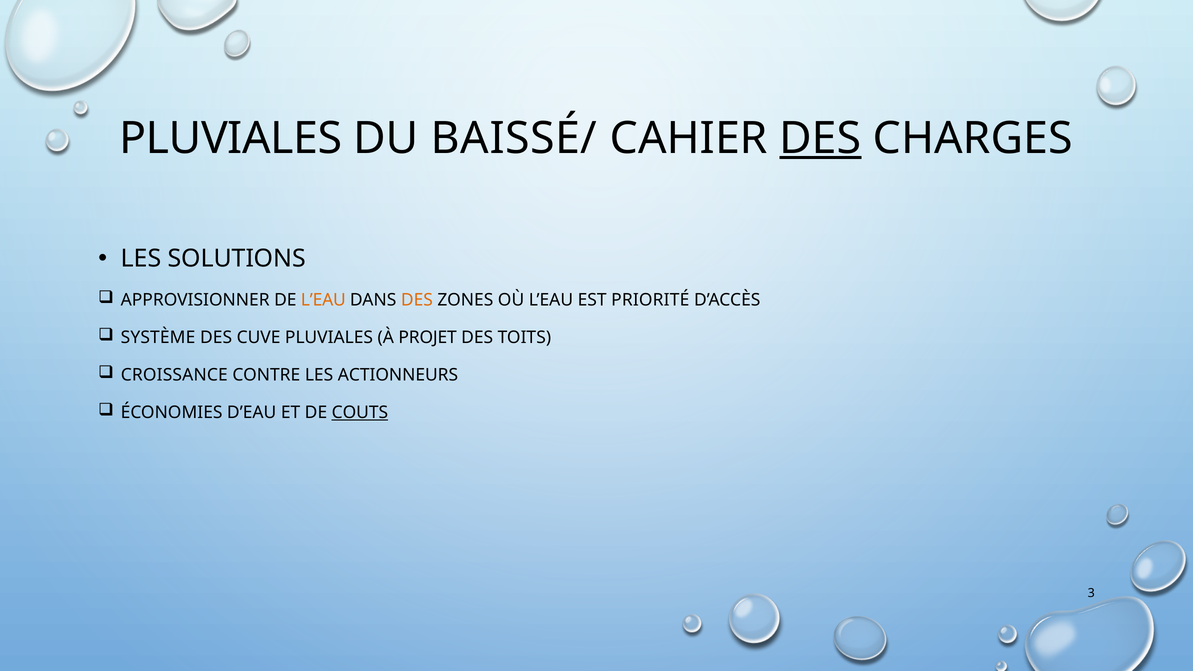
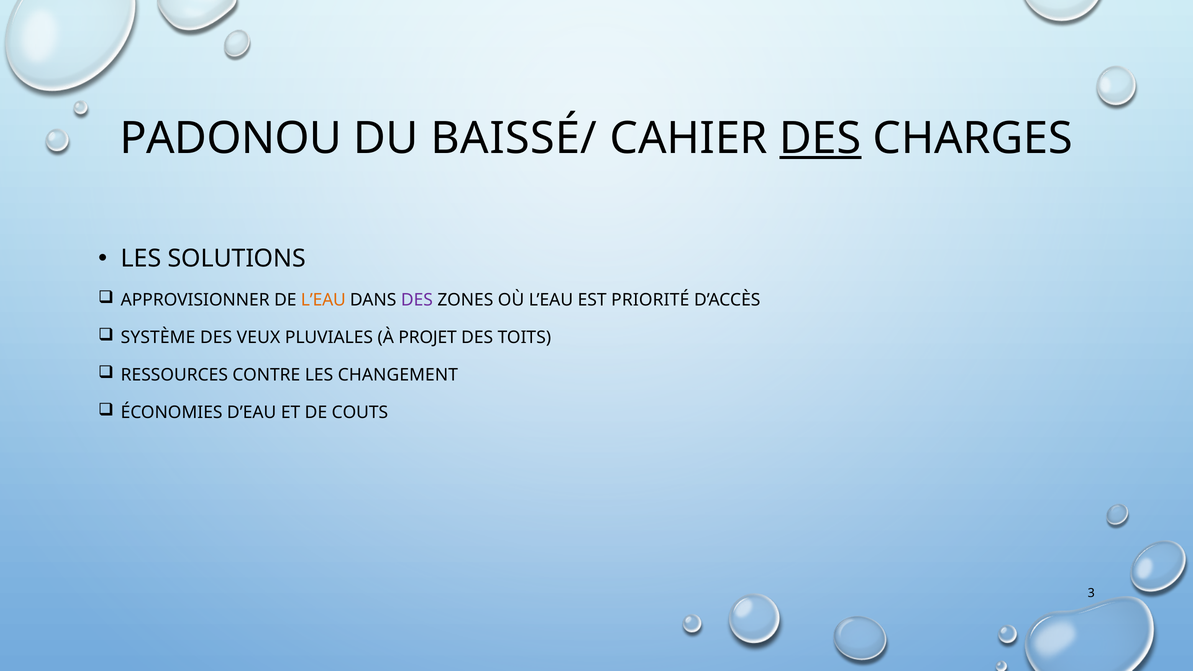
PLUVIALES at (231, 138): PLUVIALES -> PADONOU
DES at (417, 300) colour: orange -> purple
CUVE: CUVE -> VEUX
CROISSANCE: CROISSANCE -> RESSOURCES
ACTIONNEURS: ACTIONNEURS -> CHANGEMENT
COUTS underline: present -> none
